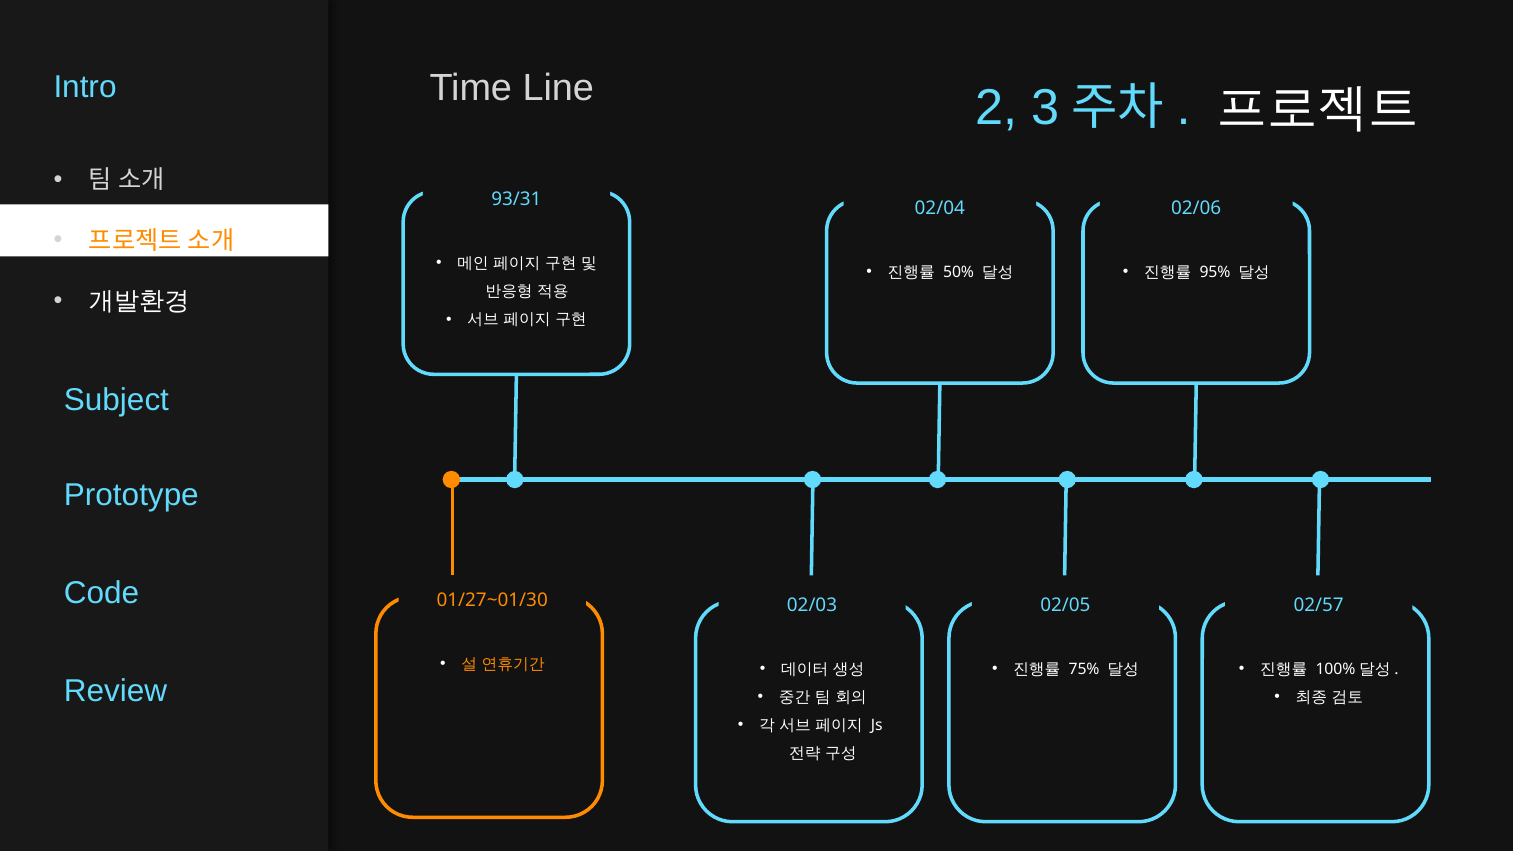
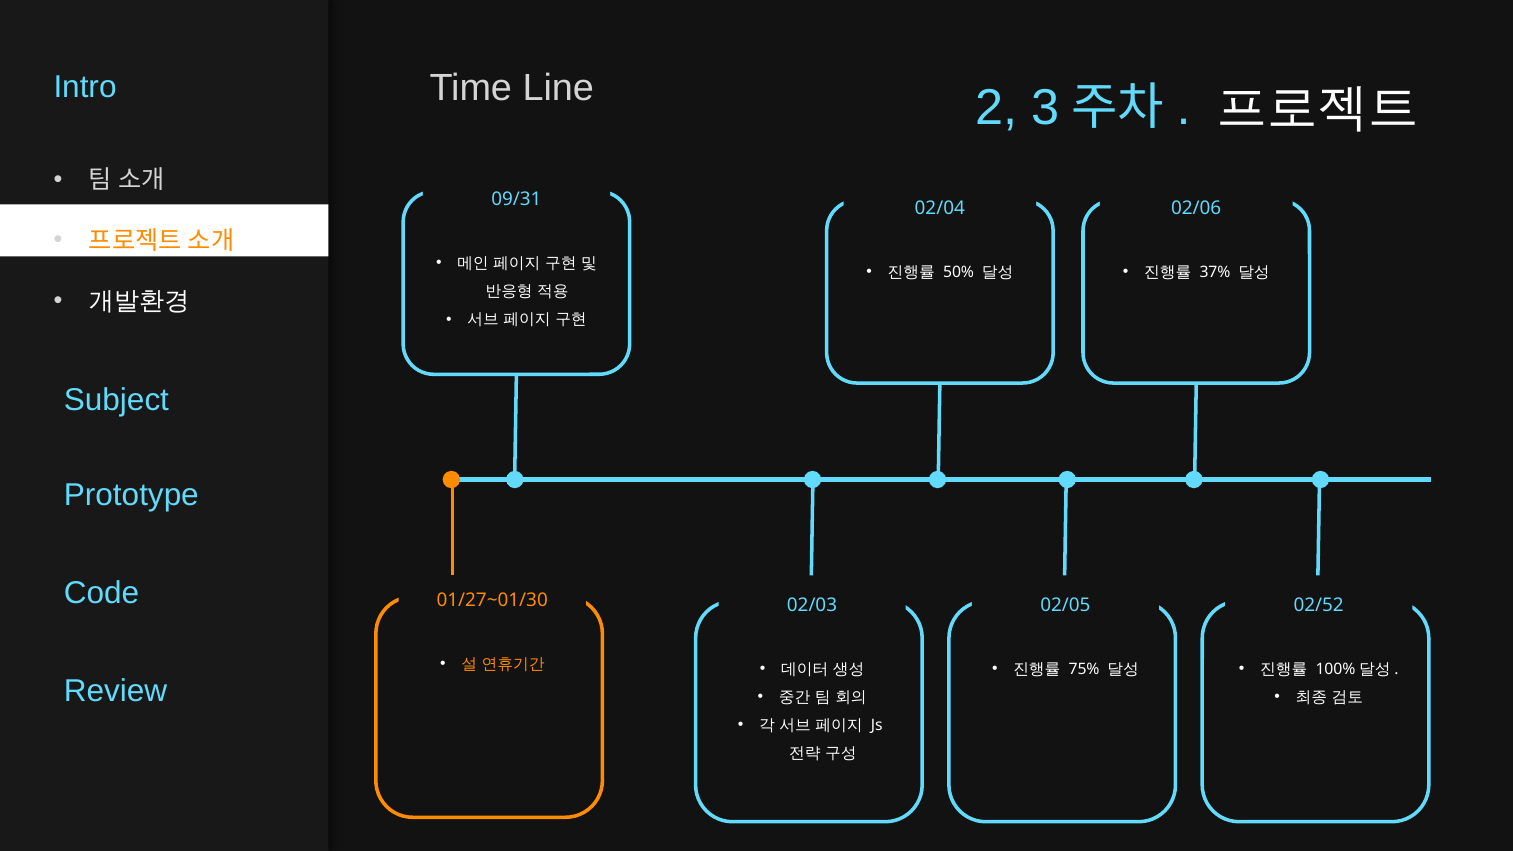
93/31: 93/31 -> 09/31
95%: 95% -> 37%
02/57: 02/57 -> 02/52
